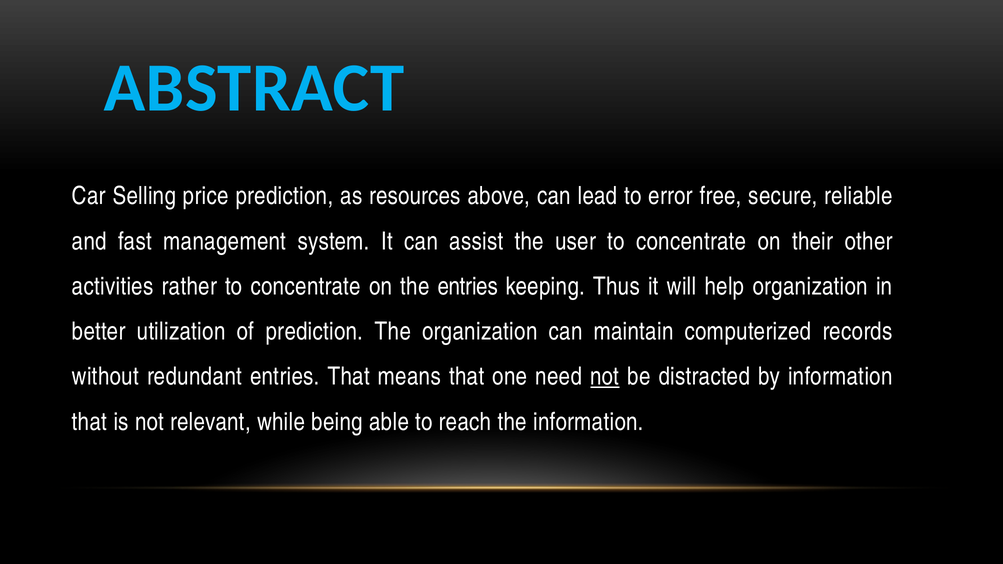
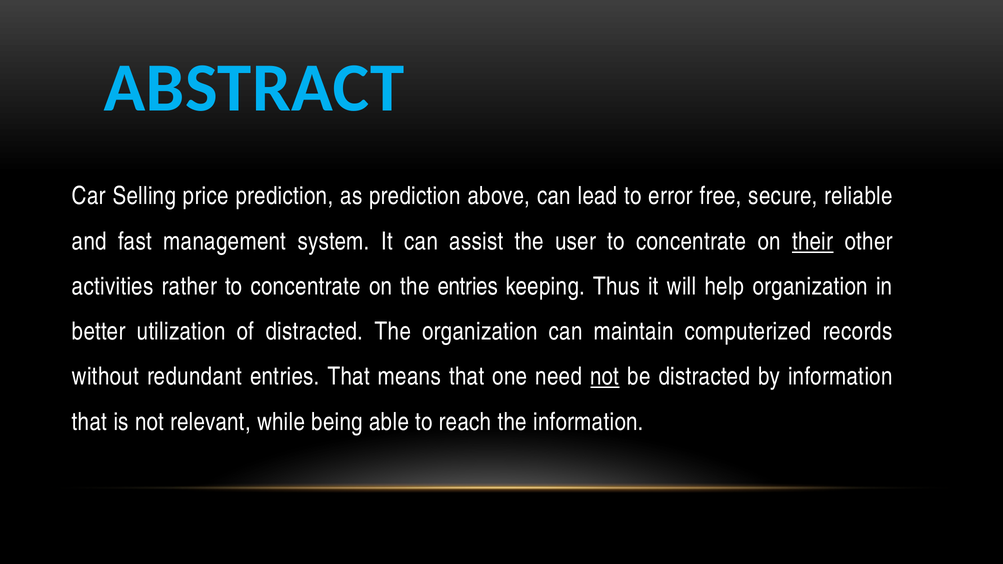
as resources: resources -> prediction
their underline: none -> present
of prediction: prediction -> distracted
